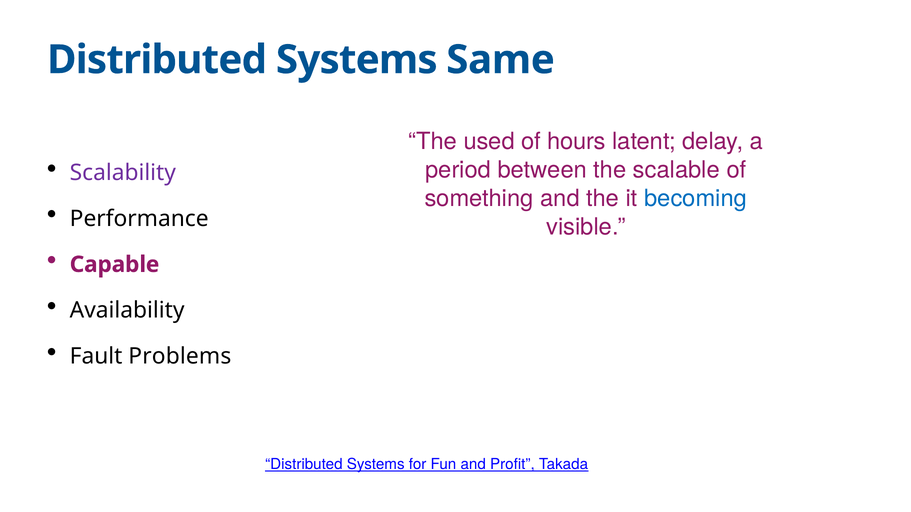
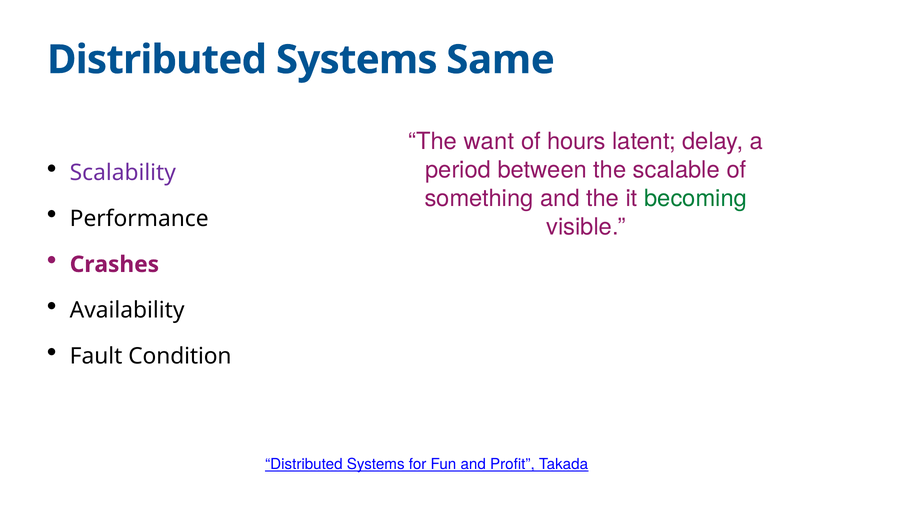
used: used -> want
becoming colour: blue -> green
Capable: Capable -> Crashes
Problems: Problems -> Condition
